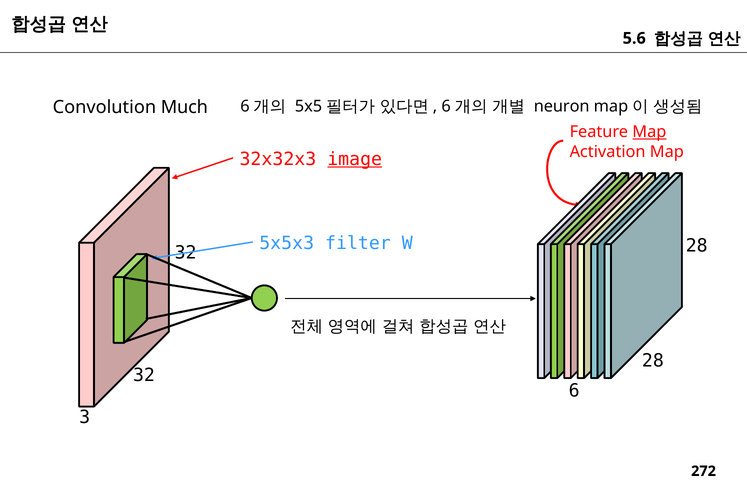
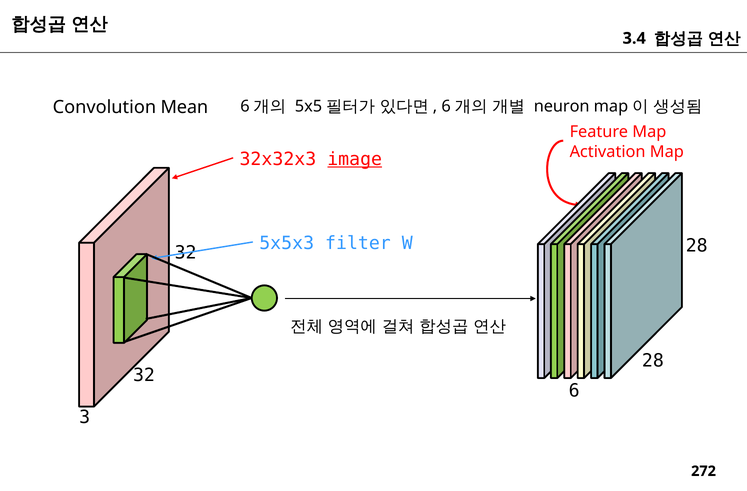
5.6: 5.6 -> 3.4
Much: Much -> Mean
Map at (649, 132) underline: present -> none
